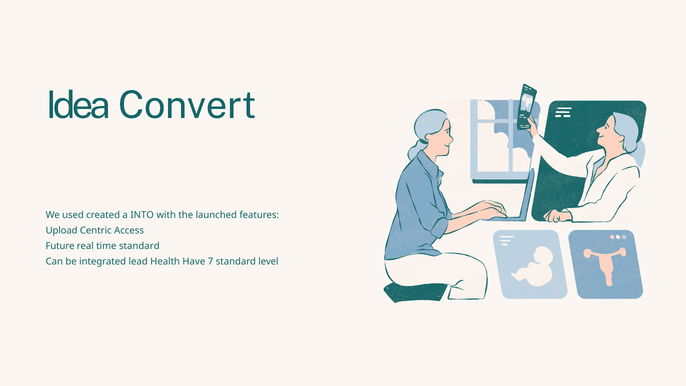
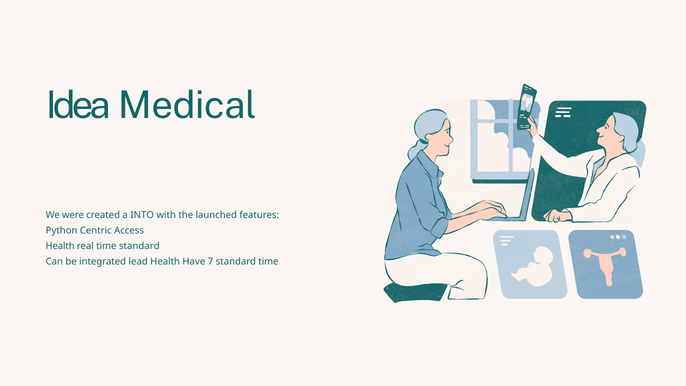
Convert: Convert -> Medical
used: used -> were
Upload: Upload -> Python
Future at (60, 246): Future -> Health
standard level: level -> time
